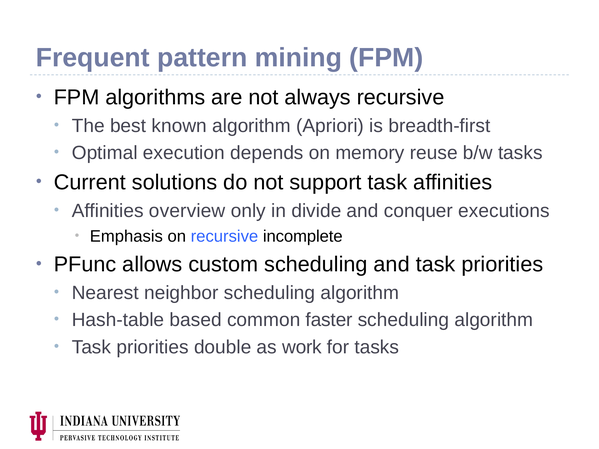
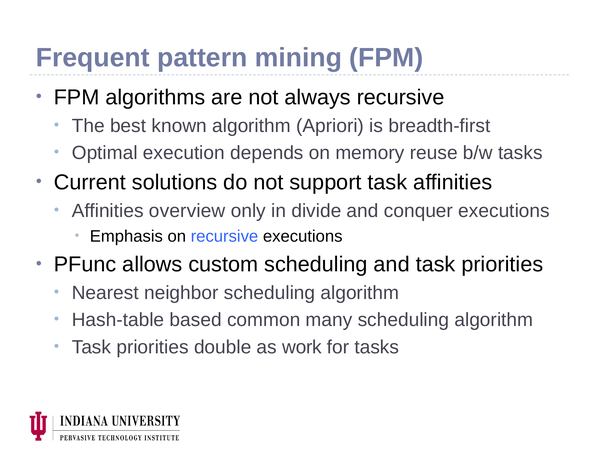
recursive incomplete: incomplete -> executions
faster: faster -> many
